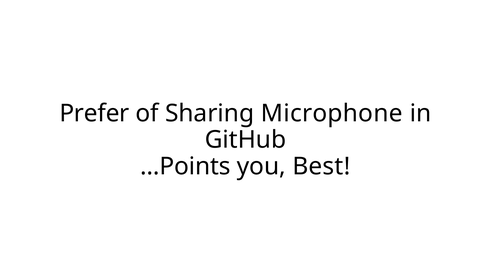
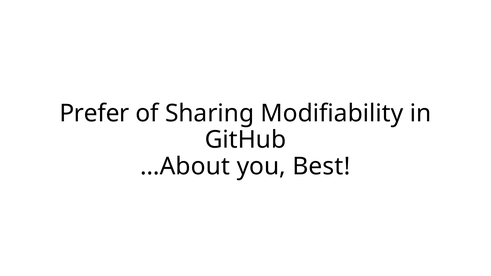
Microphone: Microphone -> Modifiability
…Points: …Points -> …About
